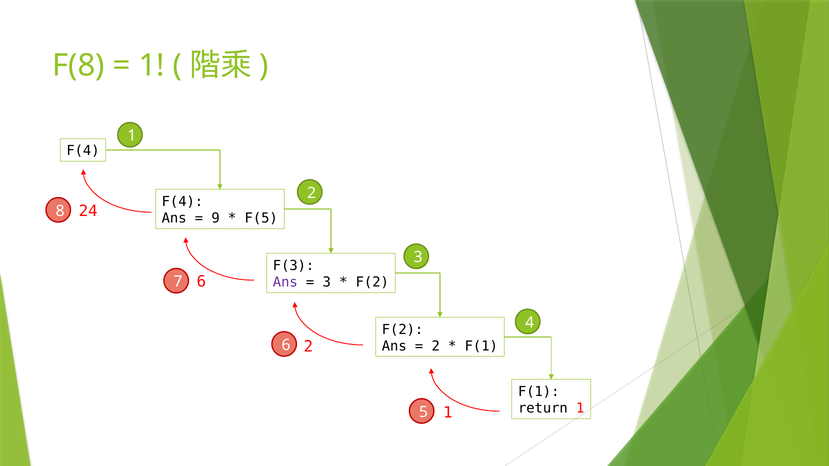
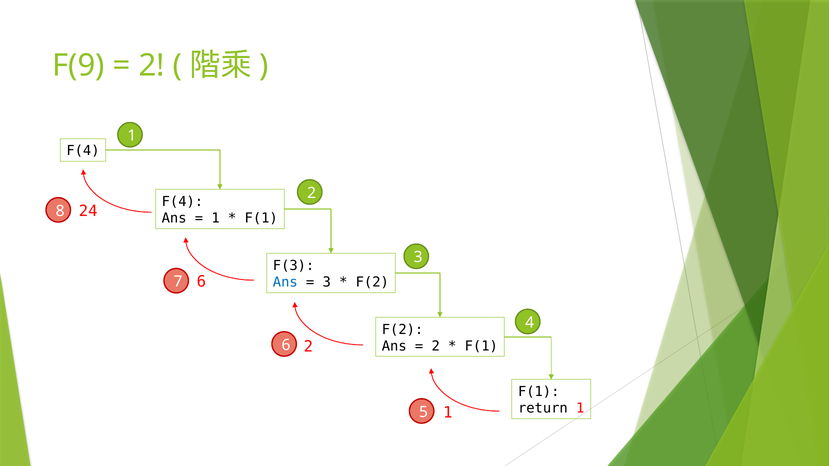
F(8: F(8 -> F(9
1 at (152, 65): 1 -> 2
9 at (216, 218): 9 -> 1
F(5 at (261, 218): F(5 -> F(1
Ans at (285, 282) colour: purple -> blue
